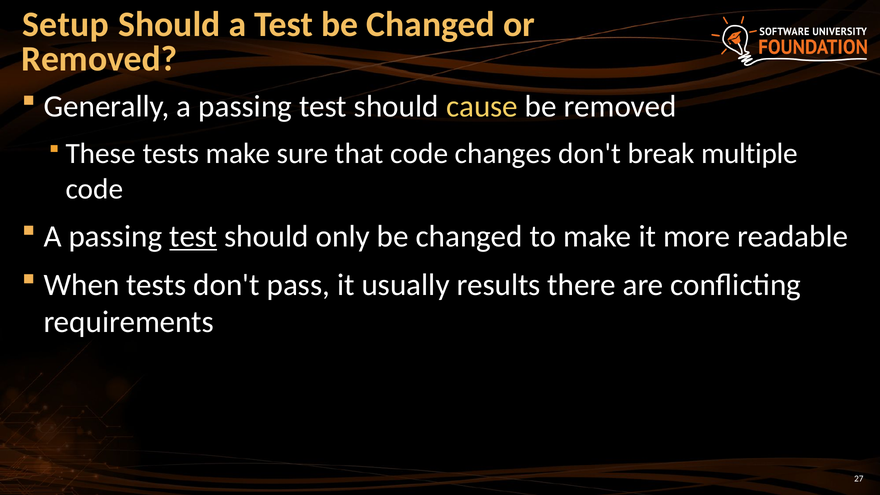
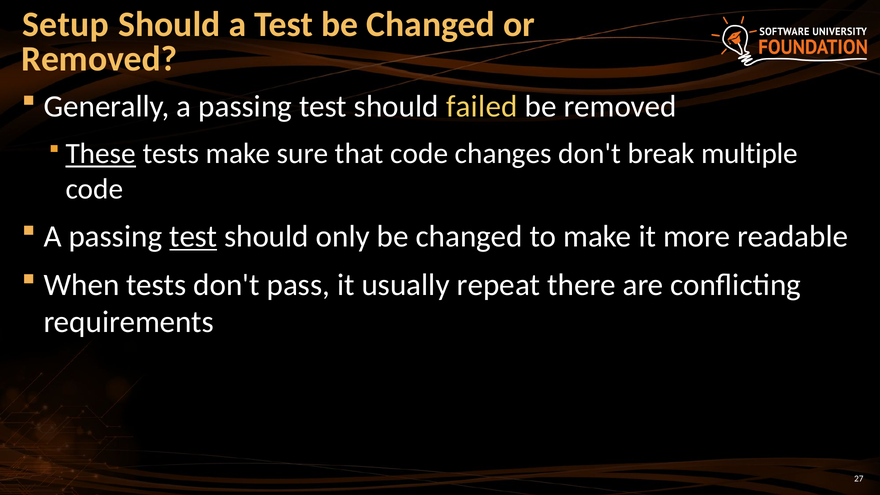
cause: cause -> failed
These underline: none -> present
results: results -> repeat
